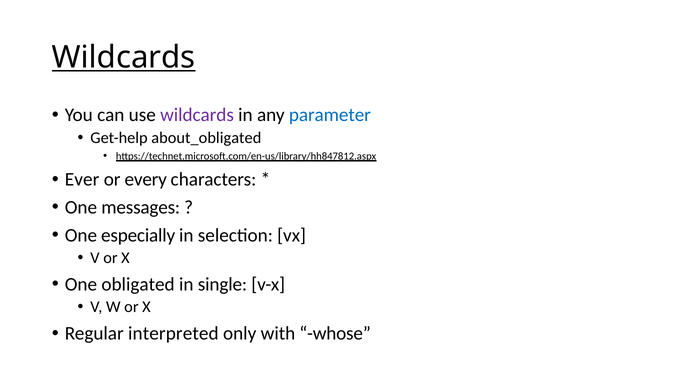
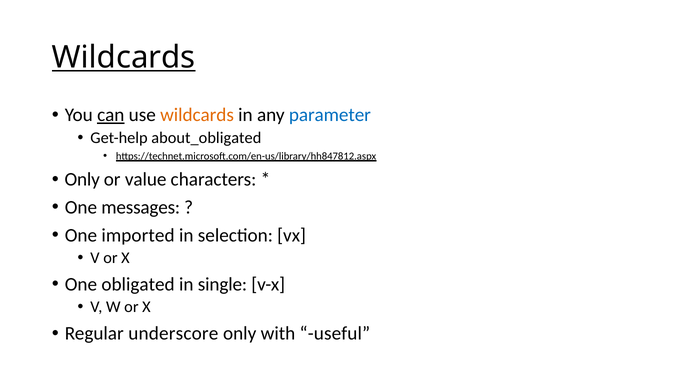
can underline: none -> present
wildcards at (197, 115) colour: purple -> orange
Ever at (82, 179): Ever -> Only
every: every -> value
especially: especially -> imported
interpreted: interpreted -> underscore
whose: whose -> useful
